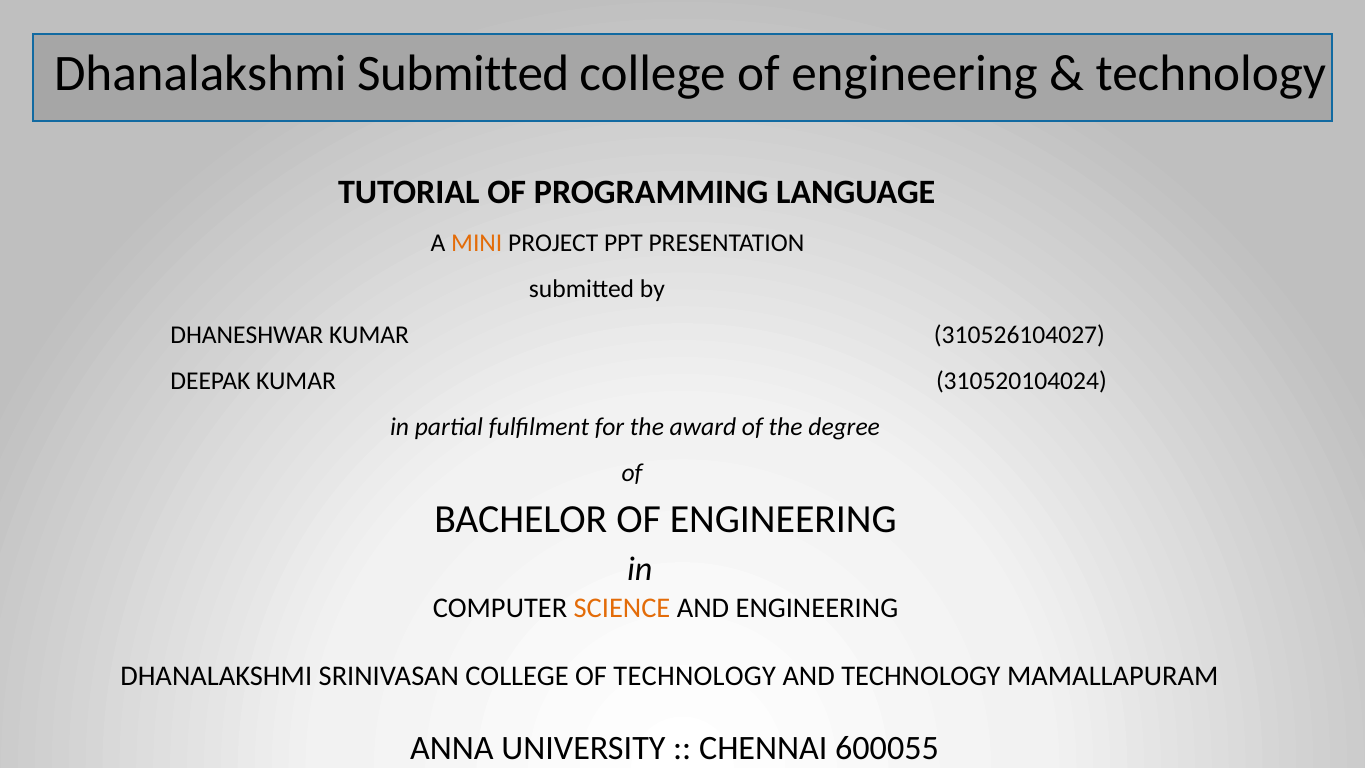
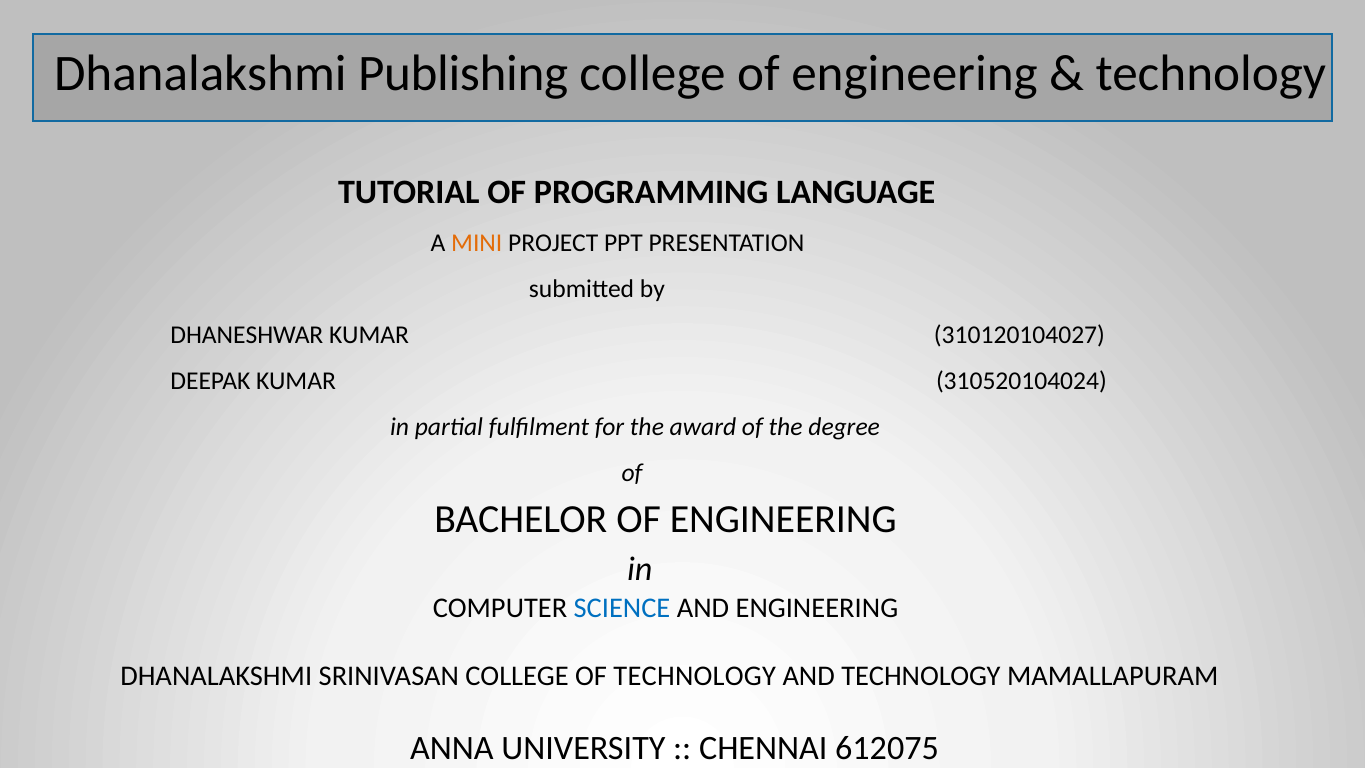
Dhanalakshmi Submitted: Submitted -> Publishing
310526104027: 310526104027 -> 310120104027
SCIENCE colour: orange -> blue
600055: 600055 -> 612075
